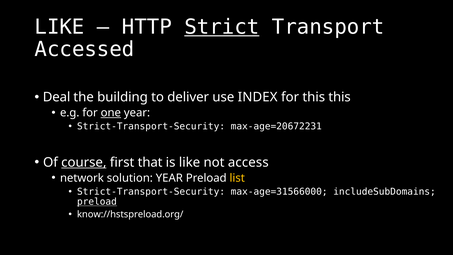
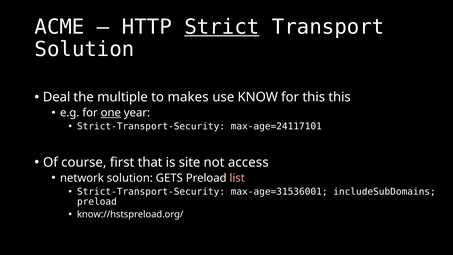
LIKE at (60, 27): LIKE -> ACME
Accessed at (85, 49): Accessed -> Solution
building: building -> multiple
deliver: deliver -> makes
INDEX: INDEX -> KNOW
max-age=20672231: max-age=20672231 -> max-age=24117101
course underline: present -> none
is like: like -> site
solution YEAR: YEAR -> GETS
list colour: yellow -> pink
max-age=31566000: max-age=31566000 -> max-age=31536001
preload at (97, 202) underline: present -> none
